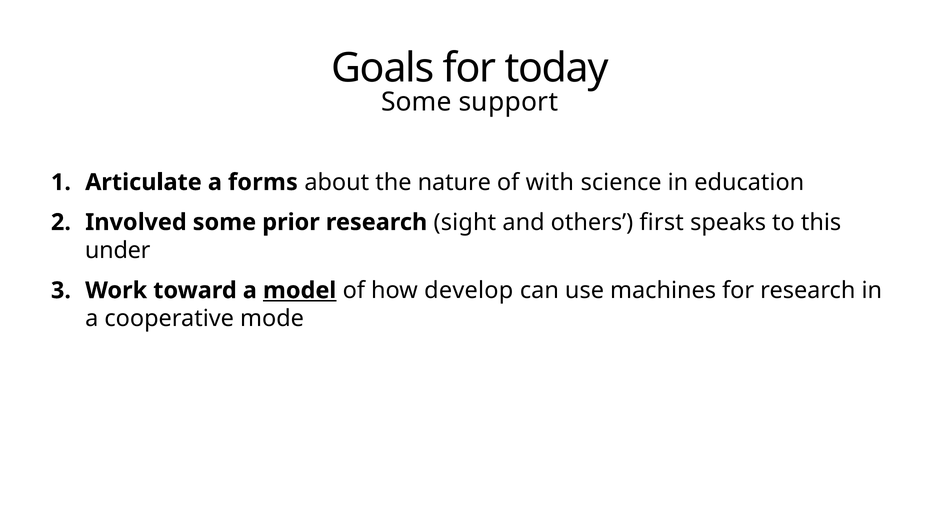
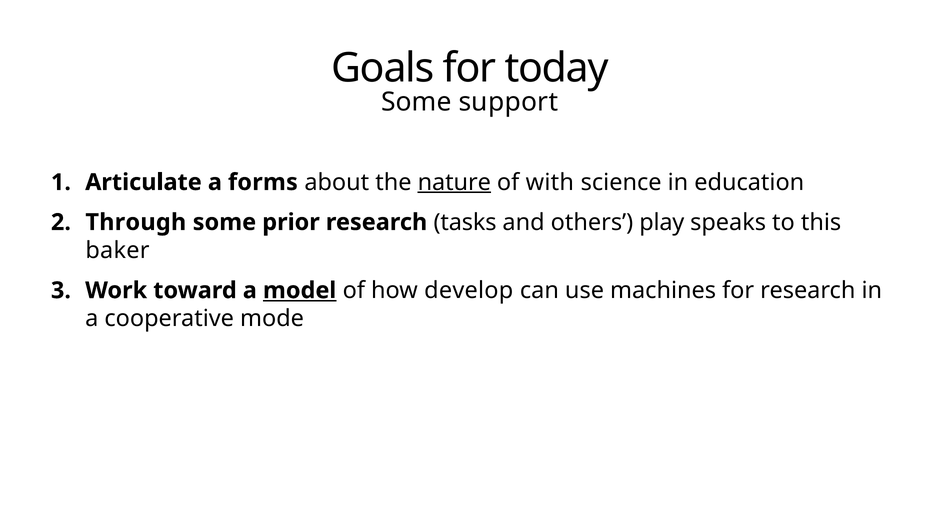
nature underline: none -> present
Involved: Involved -> Through
sight: sight -> tasks
first: first -> play
under: under -> baker
